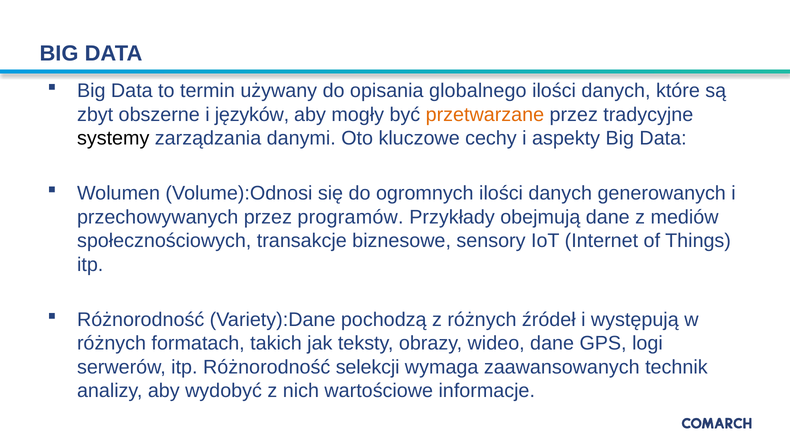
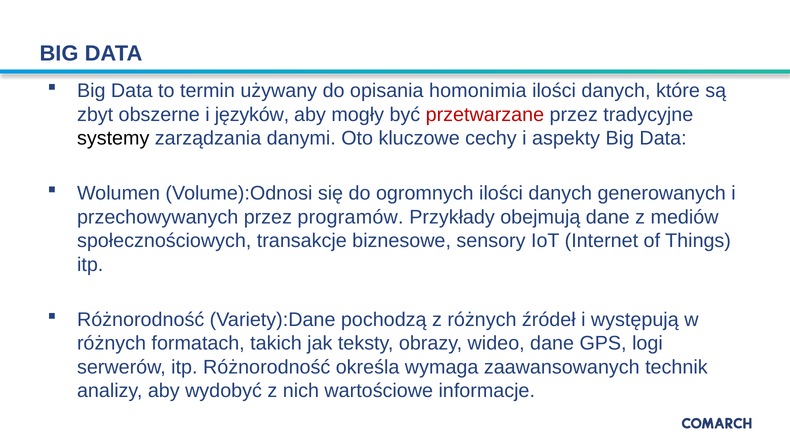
globalnego: globalnego -> homonimia
przetwarzane colour: orange -> red
selekcji: selekcji -> określa
